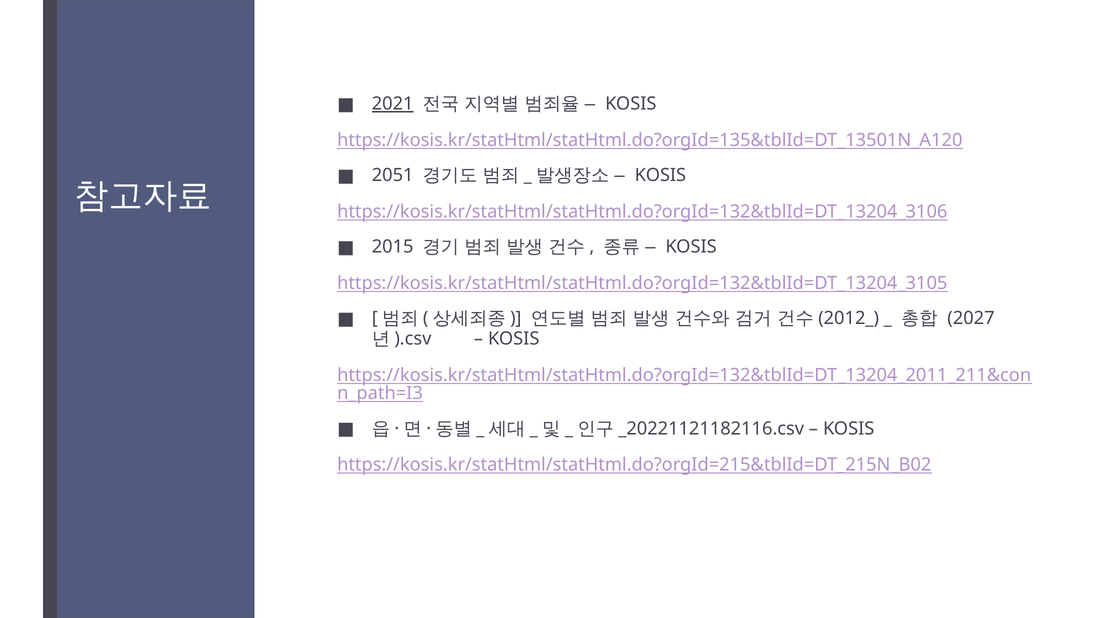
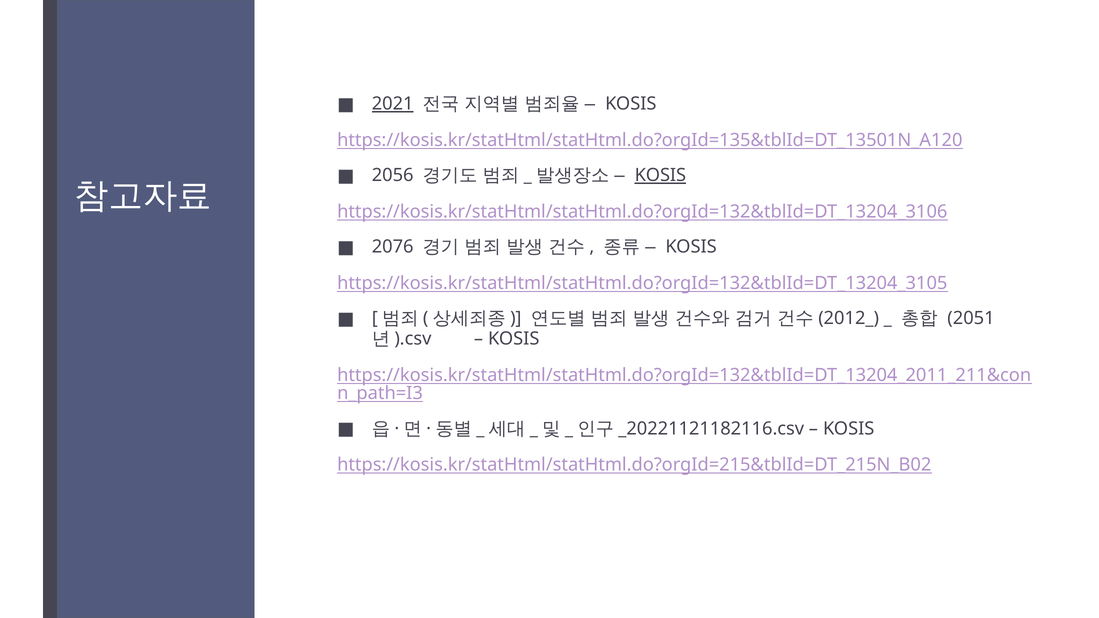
2051: 2051 -> 2056
KOSIS at (660, 175) underline: none -> present
2015: 2015 -> 2076
2027: 2027 -> 2051
